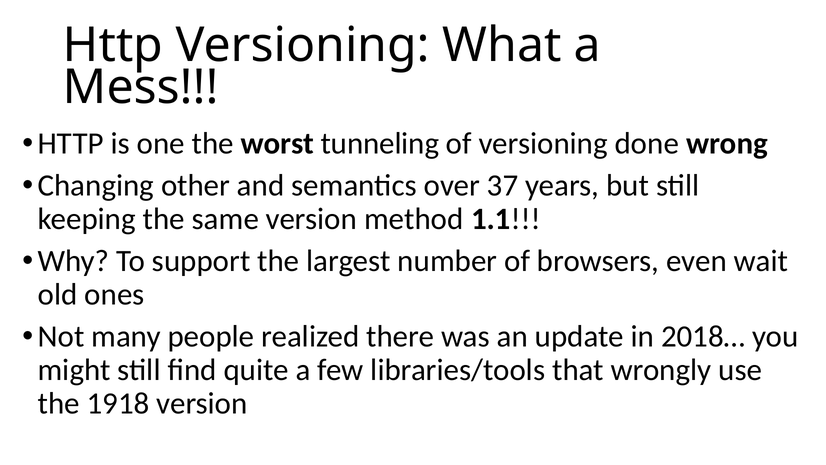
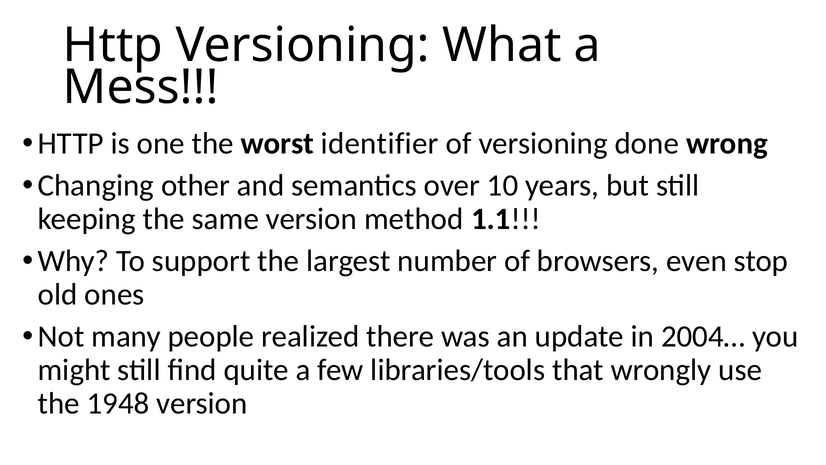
tunneling: tunneling -> identifier
37: 37 -> 10
wait: wait -> stop
2018…: 2018… -> 2004…
1918: 1918 -> 1948
